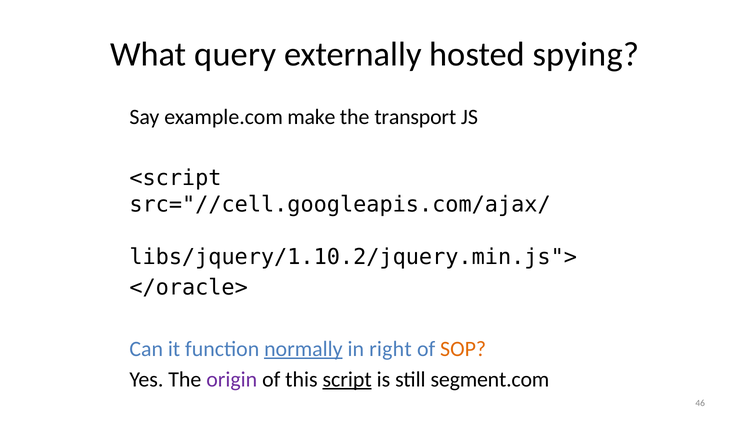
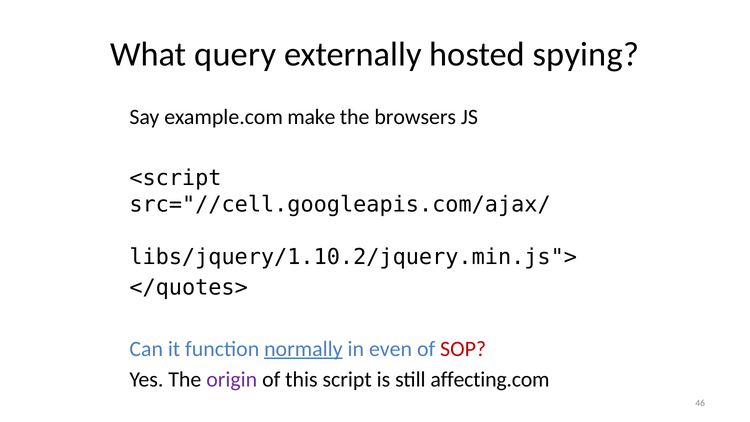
transport: transport -> browsers
</oracle>: </oracle> -> </quotes>
right: right -> even
SOP colour: orange -> red
script underline: present -> none
segment.com: segment.com -> affecting.com
